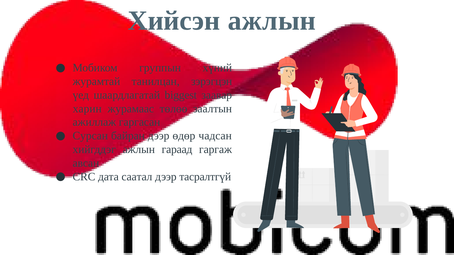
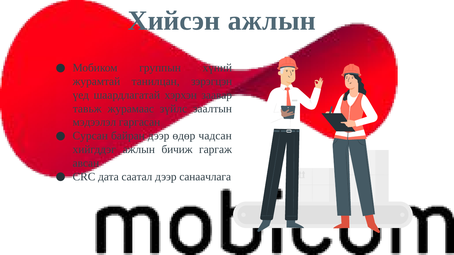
biggest: biggest -> хэрхэн
харин: харин -> тавьж
төлөө: төлөө -> зүйлс
ажиллаж: ажиллаж -> мэдээлэл
гараад: гараад -> бичиж
тасралтгүй: тасралтгүй -> санаачлага
